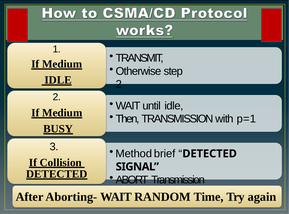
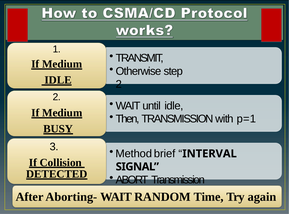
DETECTED at (210, 154): DETECTED -> INTERVAL
